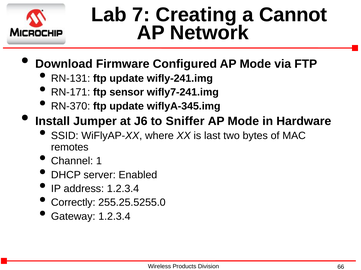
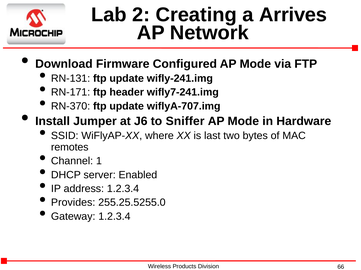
7: 7 -> 2
Cannot: Cannot -> Arrives
sensor: sensor -> header
wiflyA-345.img: wiflyA-345.img -> wiflyA-707.img
Correctly: Correctly -> Provides
